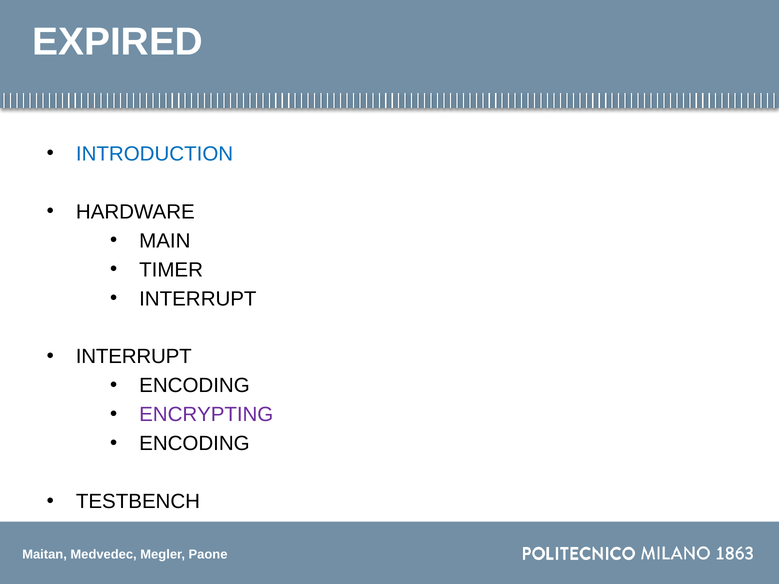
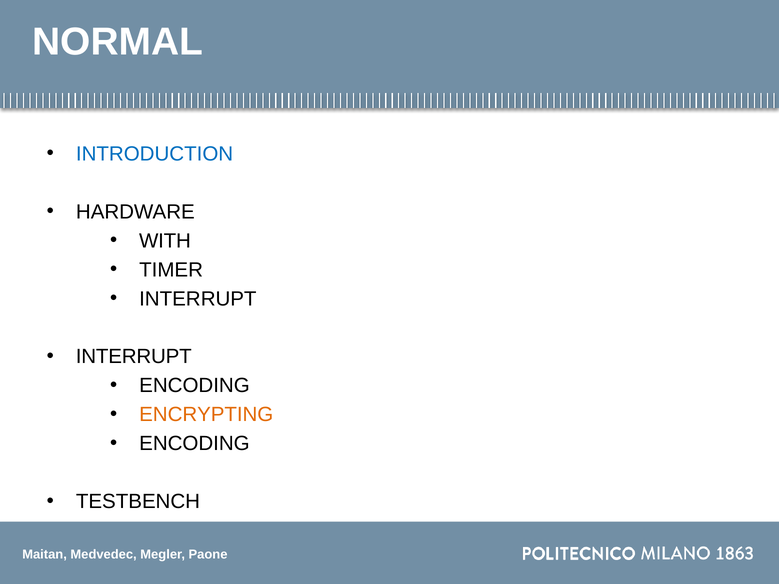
EXPIRED: EXPIRED -> NORMAL
MAIN: MAIN -> WITH
ENCRYPTING colour: purple -> orange
